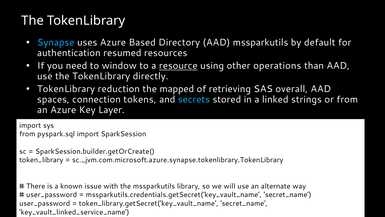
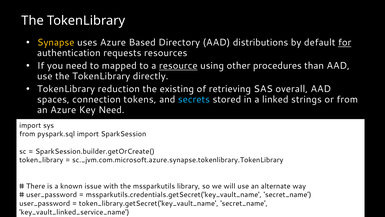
Synapse colour: light blue -> yellow
AAD mssparkutils: mssparkutils -> distributions
for underline: none -> present
resumed: resumed -> requests
window: window -> mapped
operations: operations -> procedures
mapped: mapped -> existing
Key Layer: Layer -> Need
